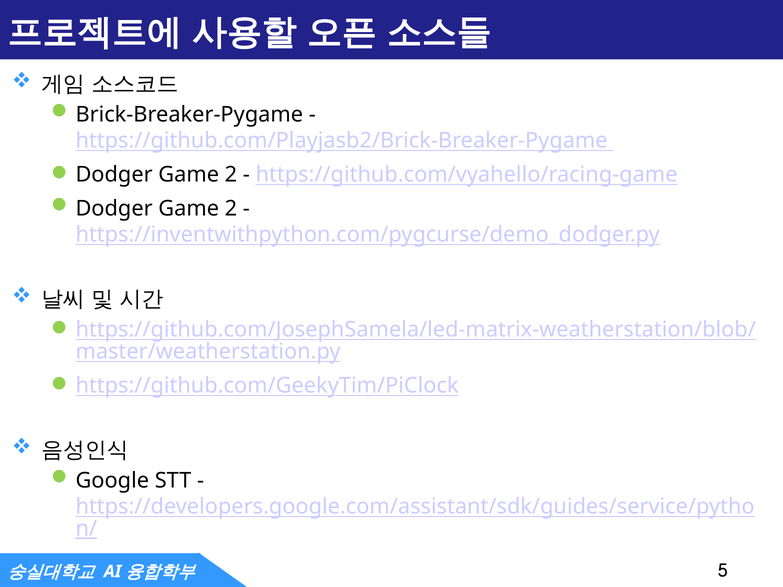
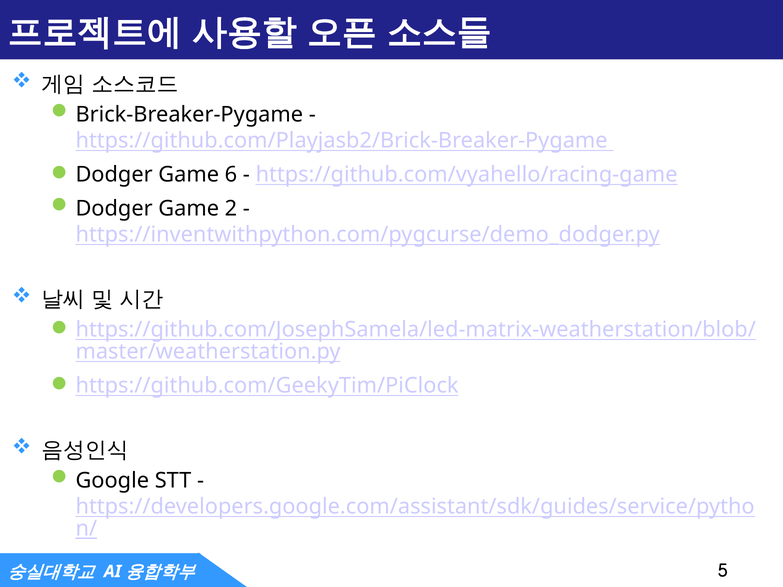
2 at (231, 175): 2 -> 6
